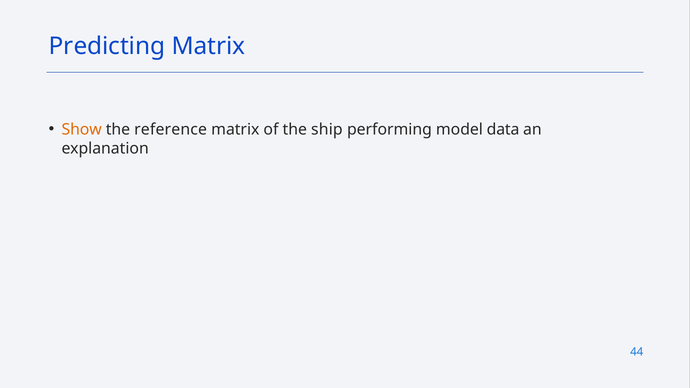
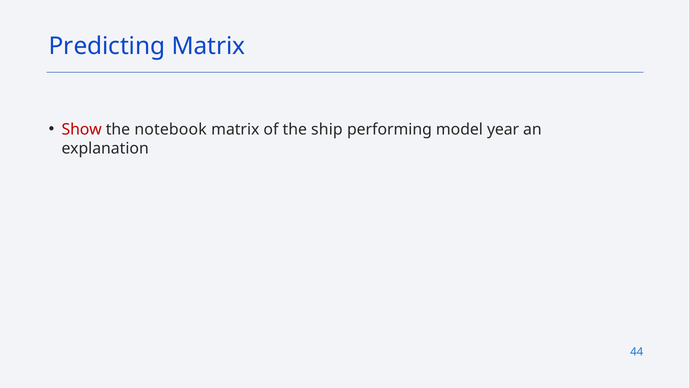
Show colour: orange -> red
reference: reference -> notebook
data: data -> year
